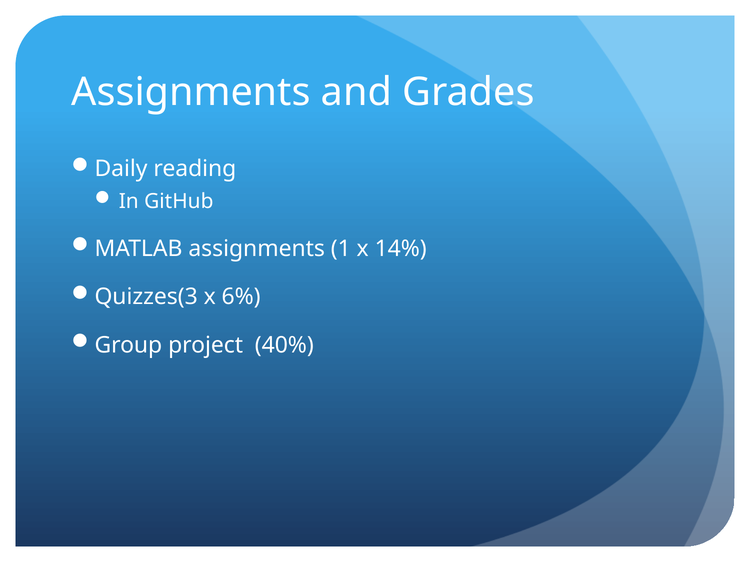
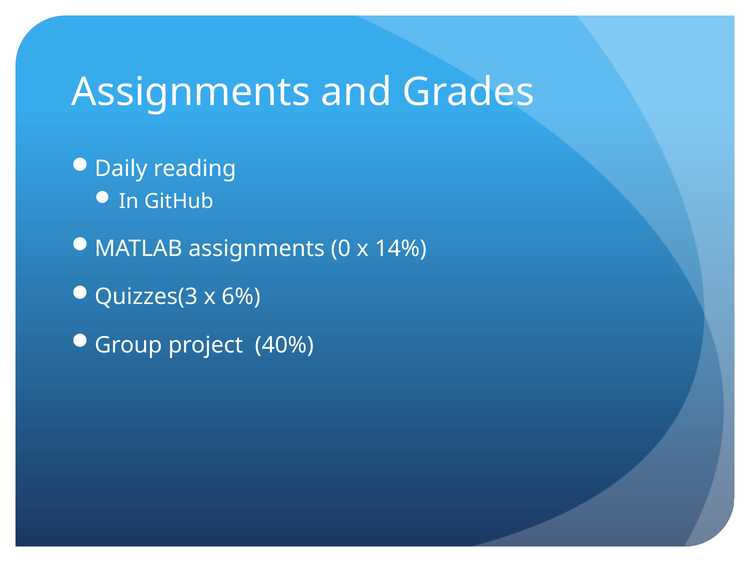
1: 1 -> 0
